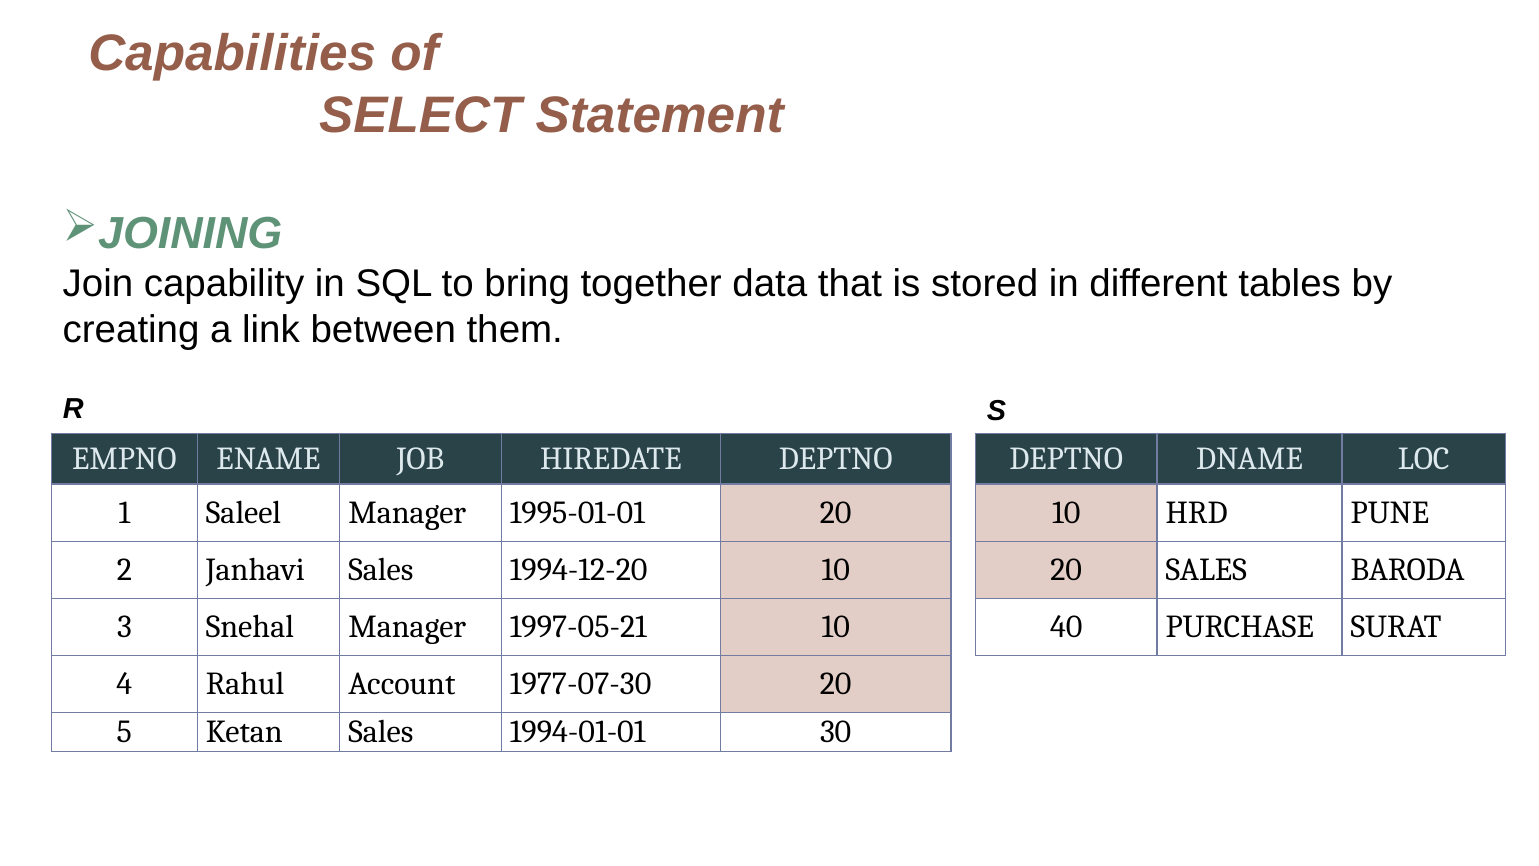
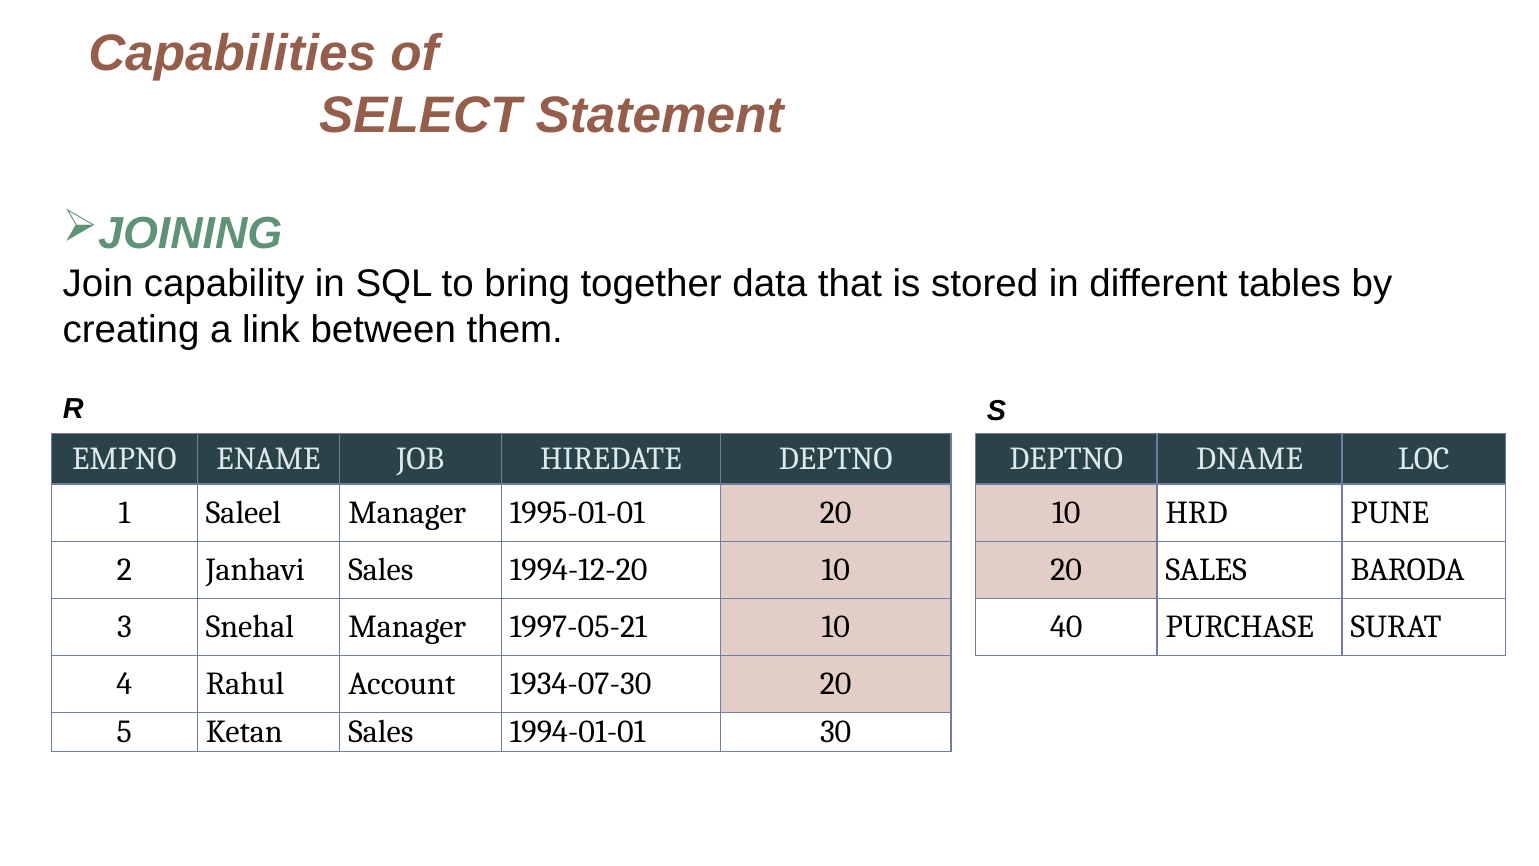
1977-07-30: 1977-07-30 -> 1934-07-30
